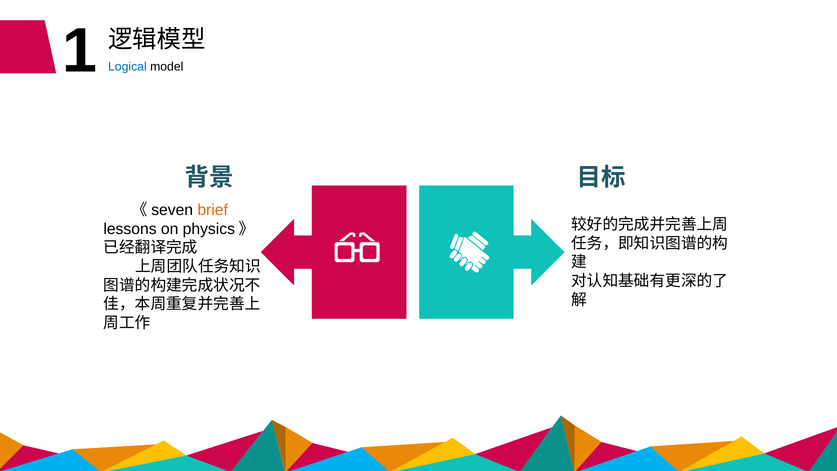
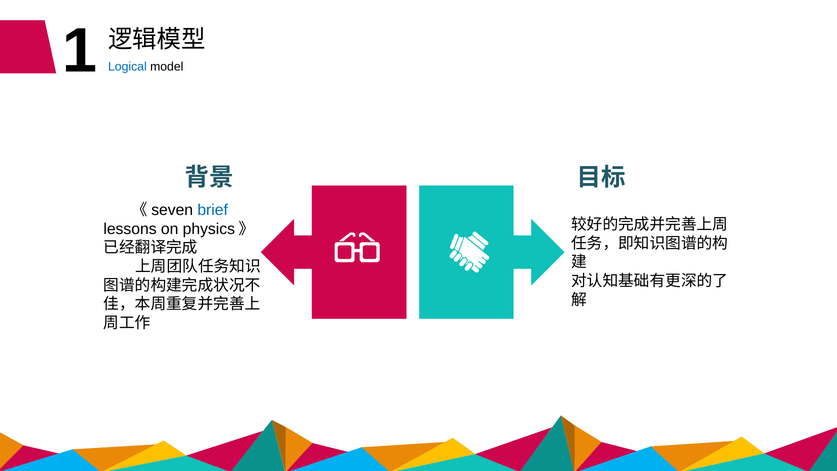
brief colour: orange -> blue
